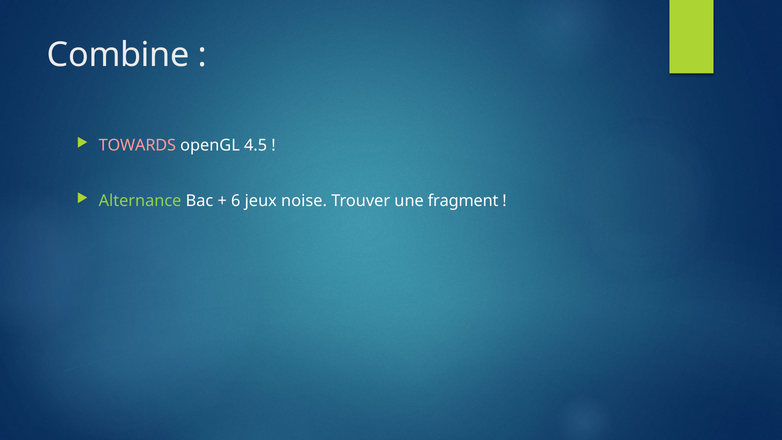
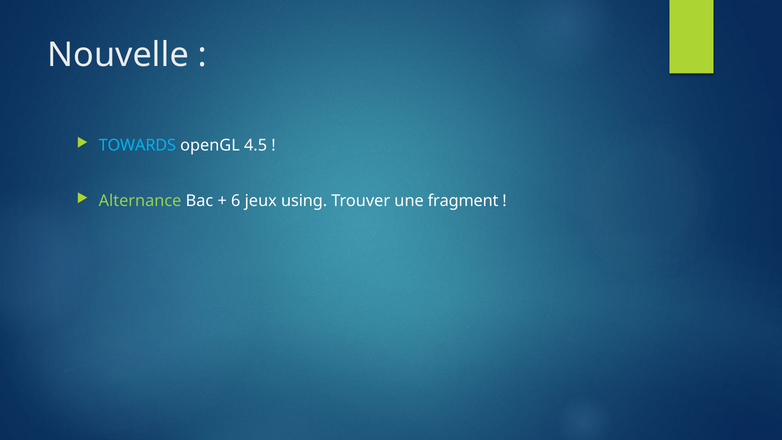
Combine: Combine -> Nouvelle
TOWARDS colour: pink -> light blue
noise: noise -> using
